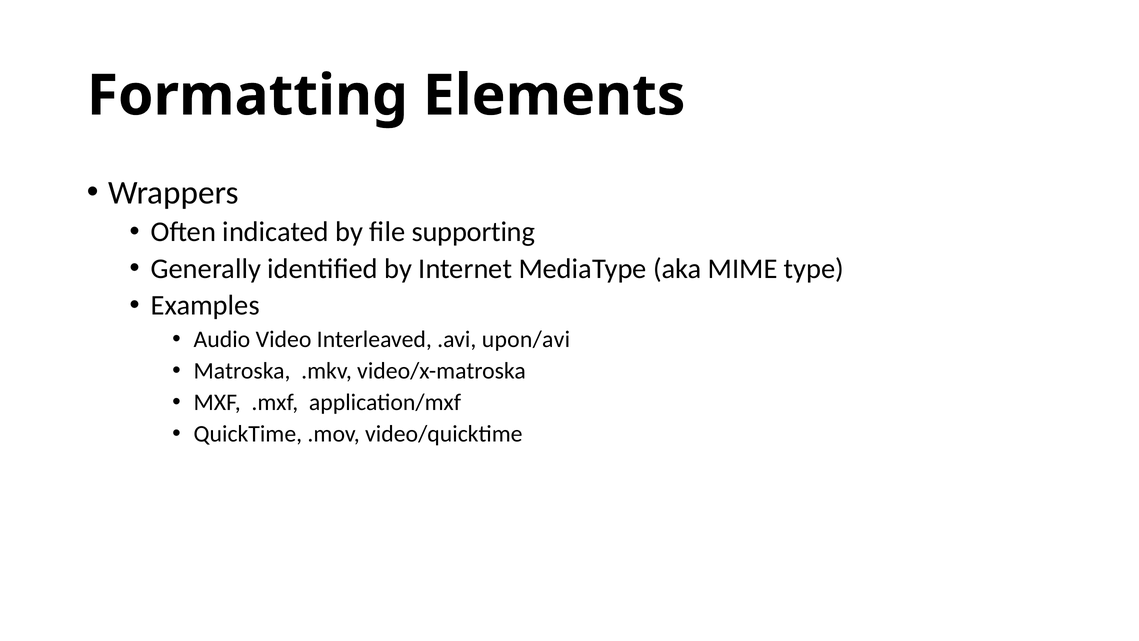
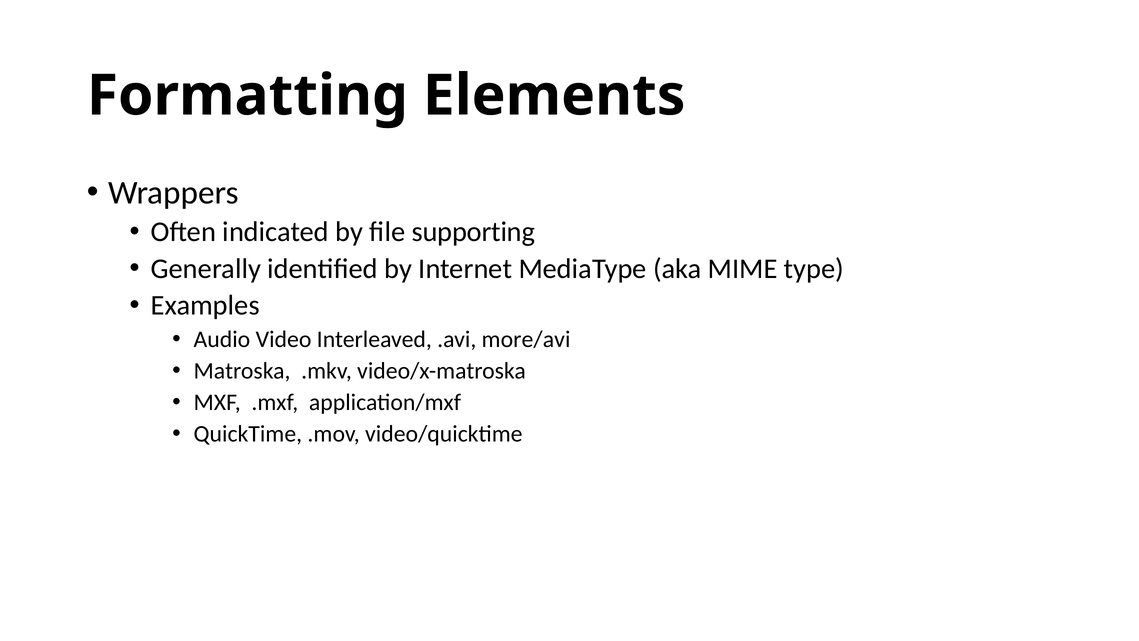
upon/avi: upon/avi -> more/avi
